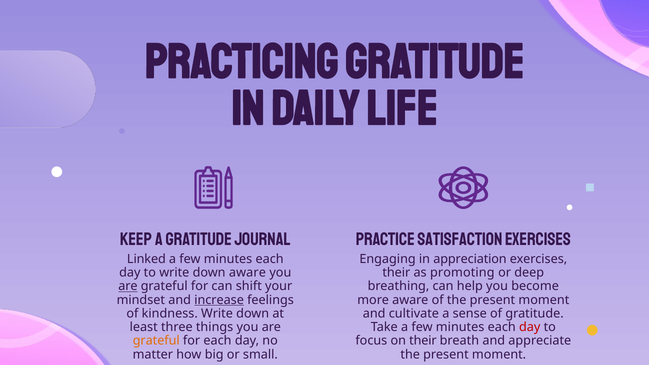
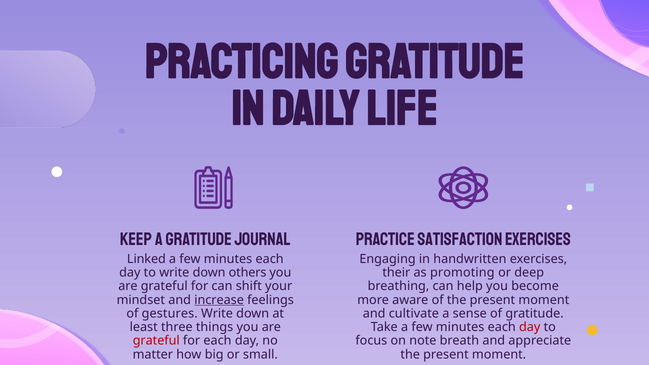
appreciation: appreciation -> handwritten
down aware: aware -> others
are at (128, 286) underline: present -> none
kindness: kindness -> gestures
grateful at (156, 341) colour: orange -> red
on their: their -> note
